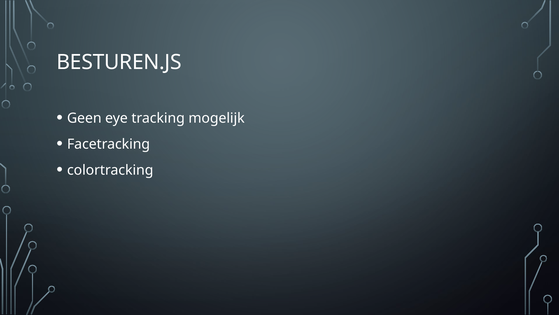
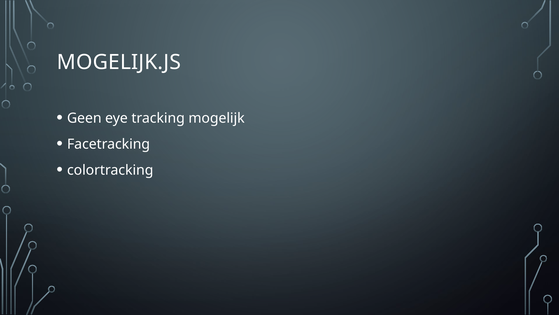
BESTUREN.JS: BESTUREN.JS -> MOGELIJK.JS
